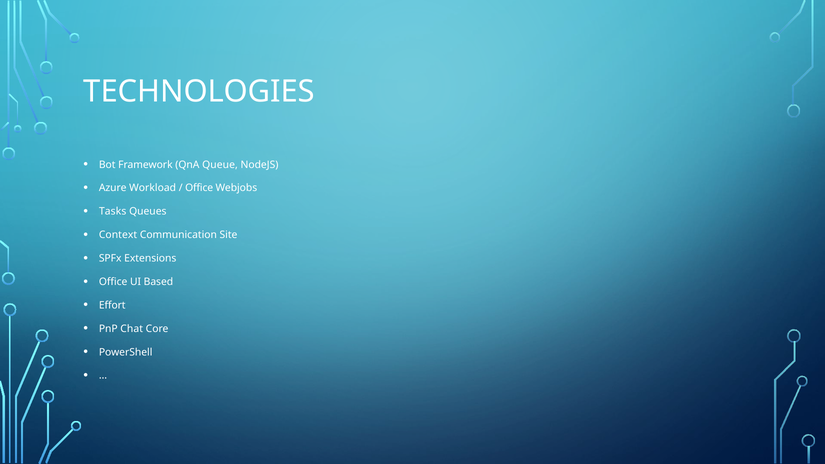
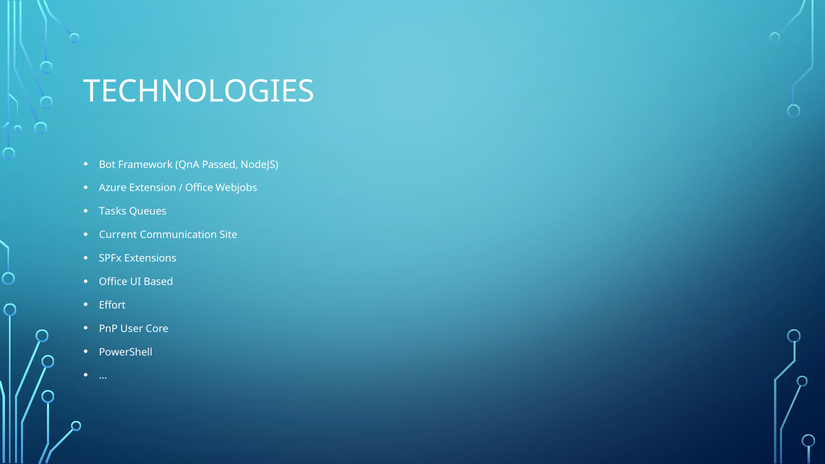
Queue: Queue -> Passed
Workload: Workload -> Extension
Context: Context -> Current
Chat: Chat -> User
